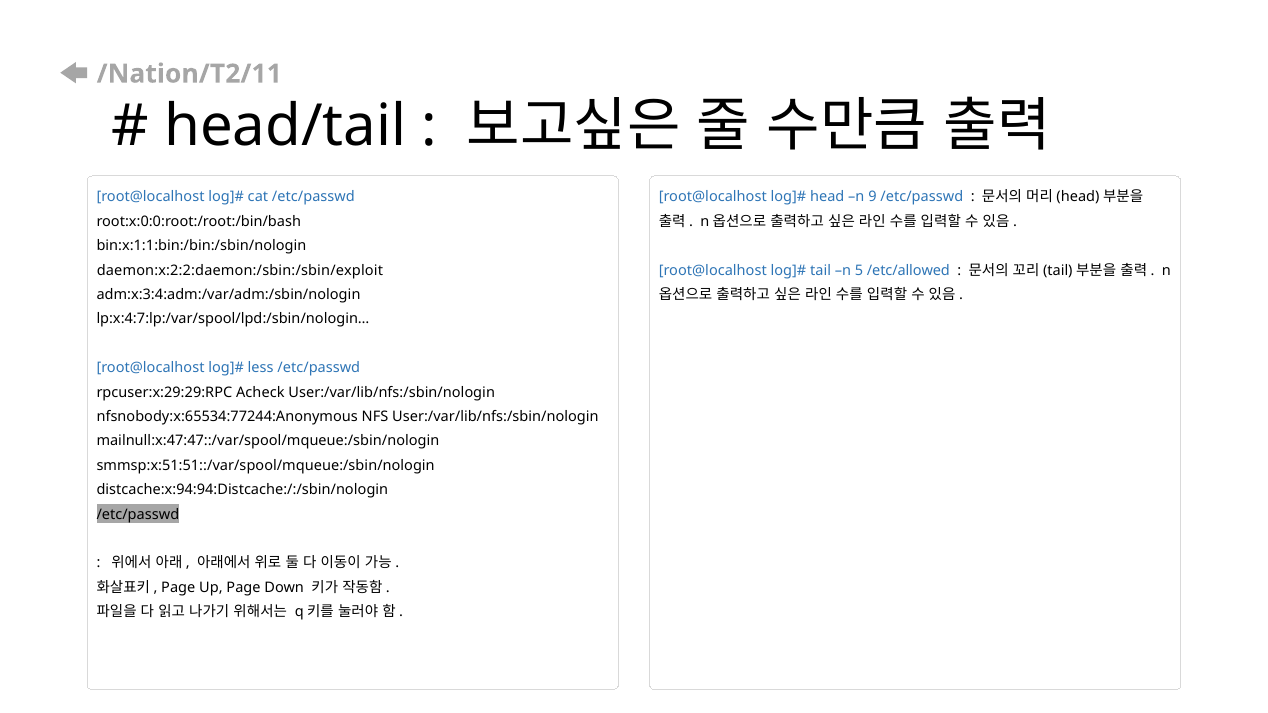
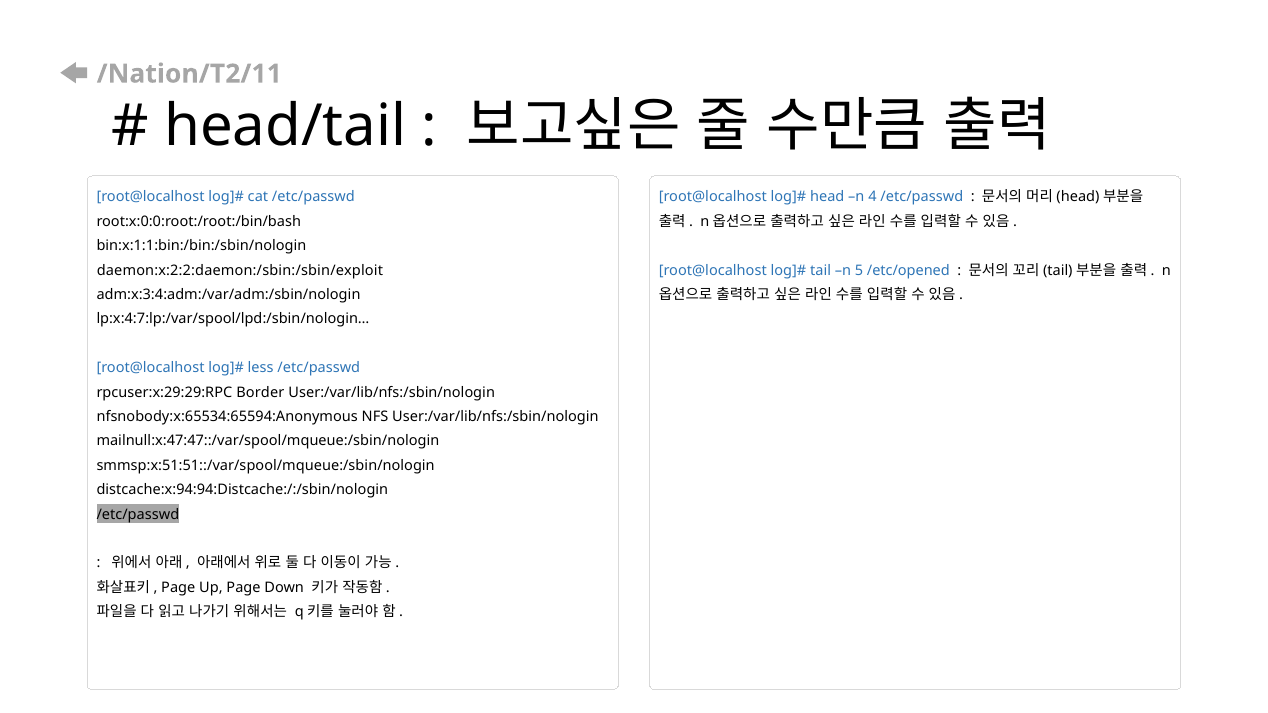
9: 9 -> 4
/etc/allowed: /etc/allowed -> /etc/opened
Acheck: Acheck -> Border
nfsnobody:x:65534:77244:Anonymous: nfsnobody:x:65534:77244:Anonymous -> nfsnobody:x:65534:65594:Anonymous
